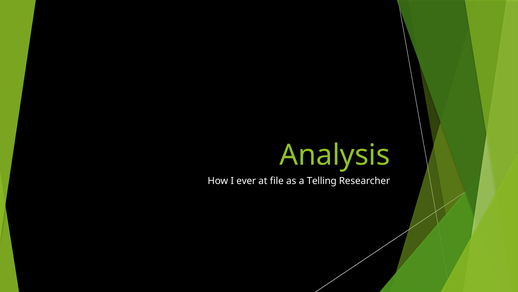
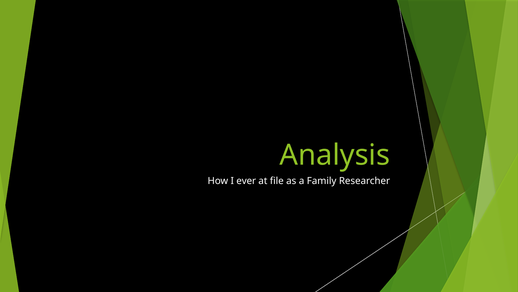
Telling: Telling -> Family
